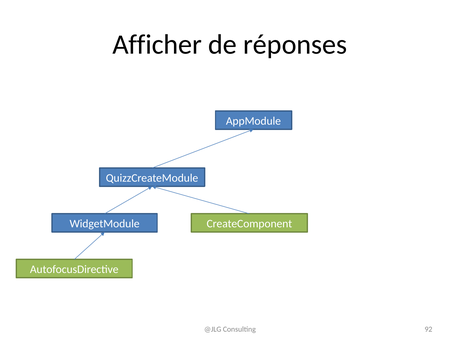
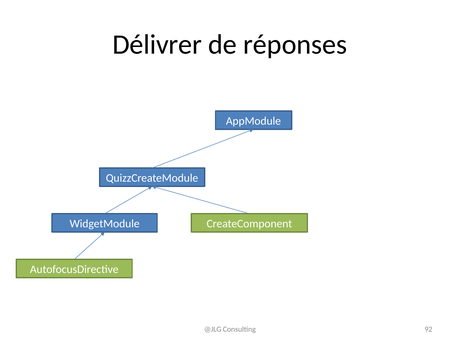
Afficher: Afficher -> Délivrer
